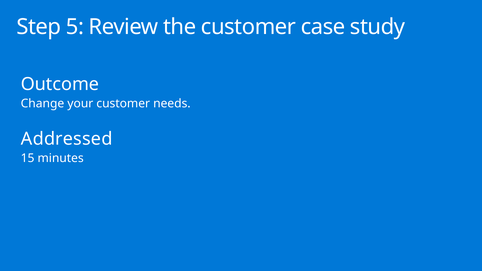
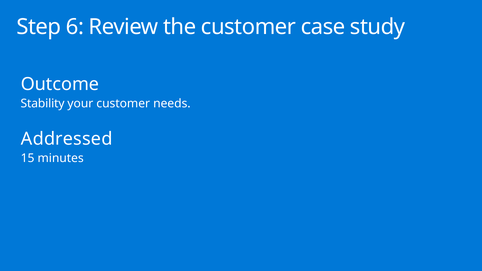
5: 5 -> 6
Change: Change -> Stability
